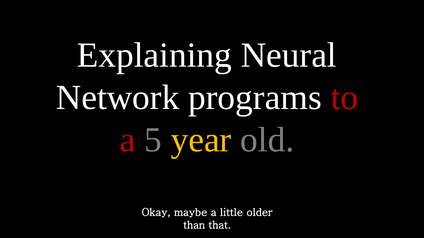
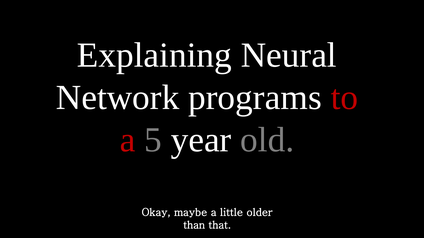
year colour: yellow -> white
